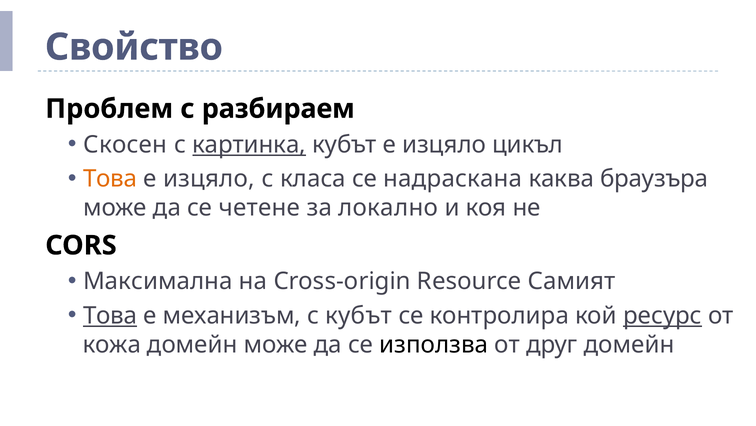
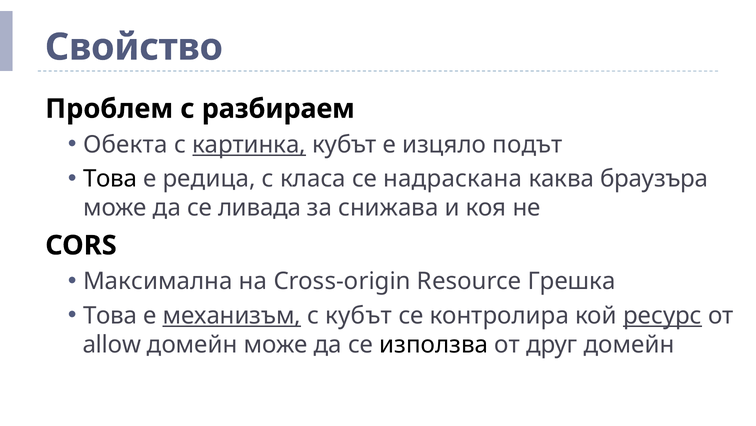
Скосен: Скосен -> Обекта
цикъл: цикъл -> подът
Това at (110, 179) colour: orange -> black
изцяло at (209, 179): изцяло -> редица
четене: четене -> ливада
локално: локално -> снижава
Самият: Самият -> Грешка
Това at (110, 315) underline: present -> none
механизъм underline: none -> present
кожа: кожа -> allow
